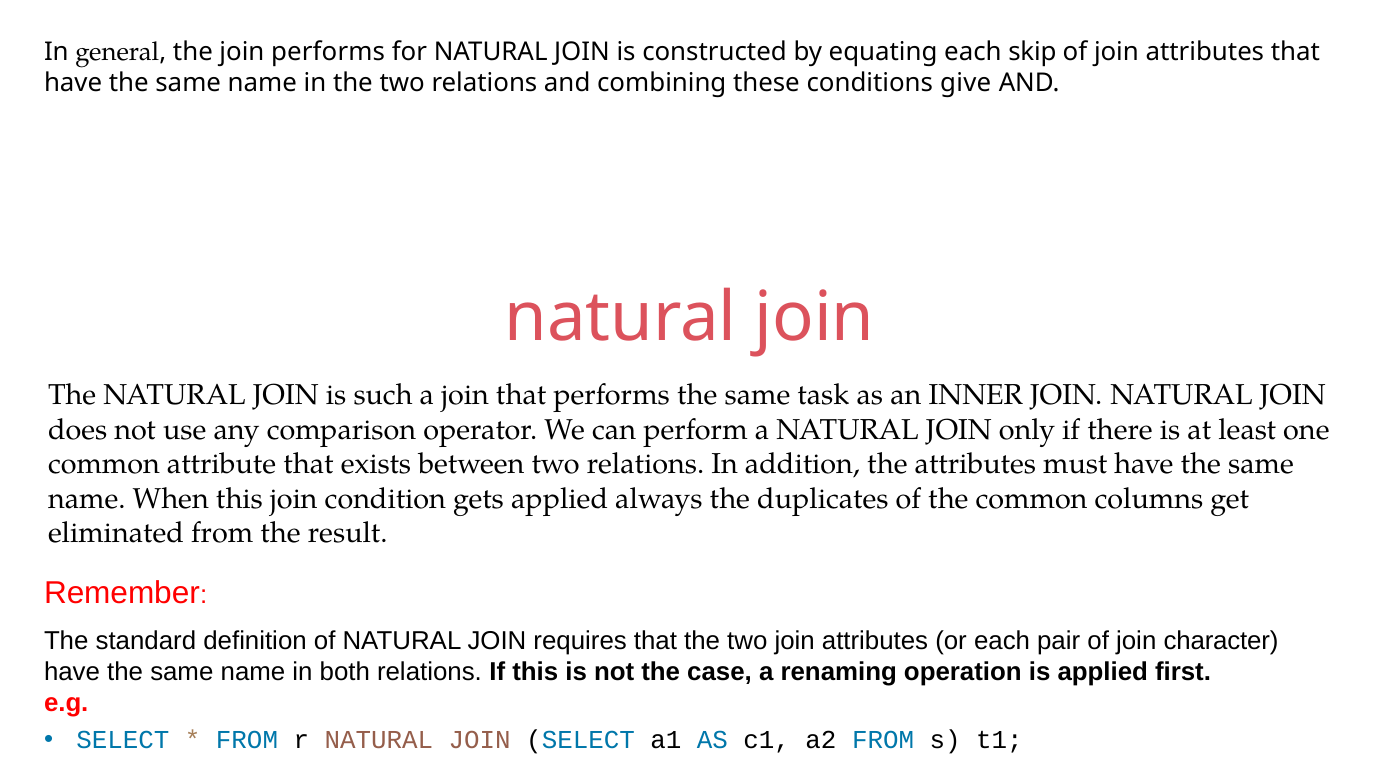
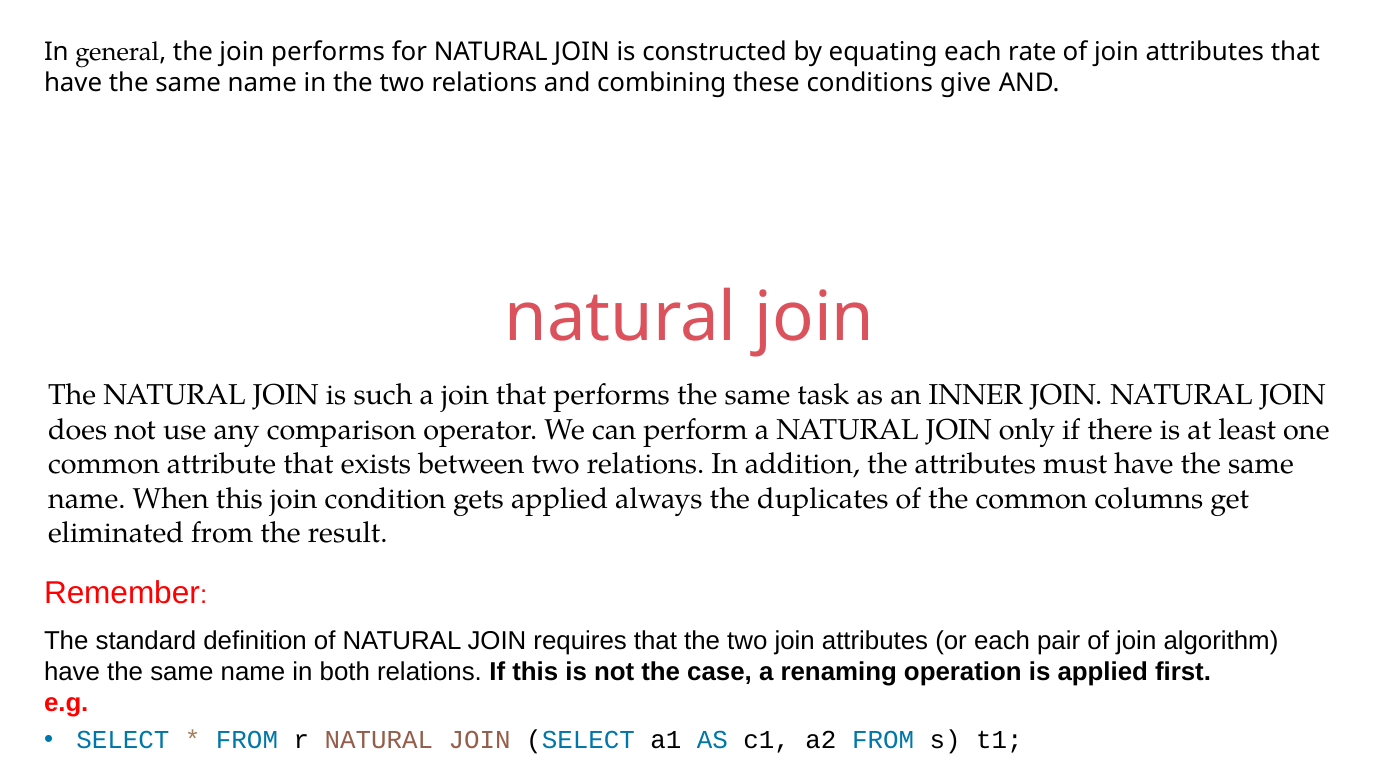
skip: skip -> rate
character: character -> algorithm
